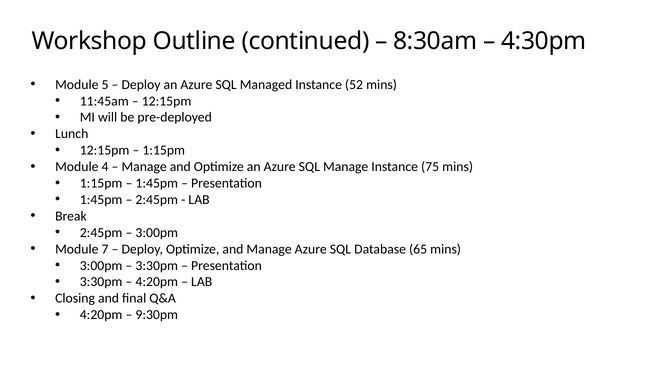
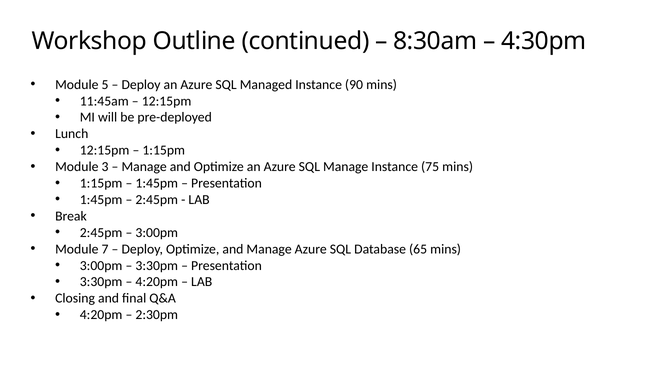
52: 52 -> 90
4: 4 -> 3
9:30pm: 9:30pm -> 2:30pm
